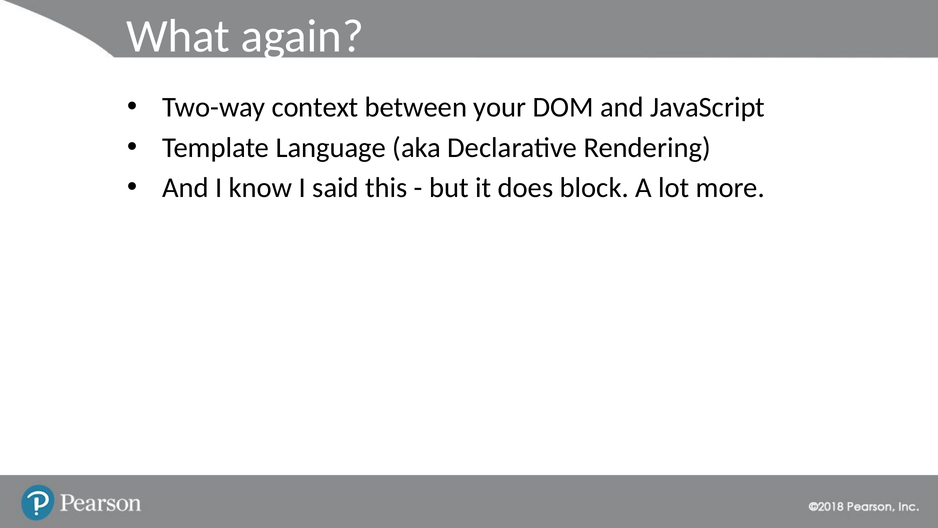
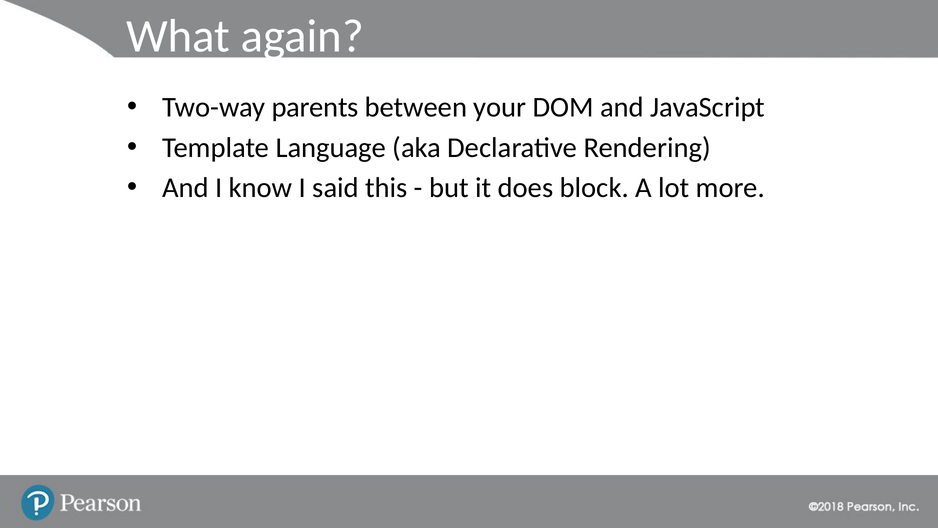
context: context -> parents
